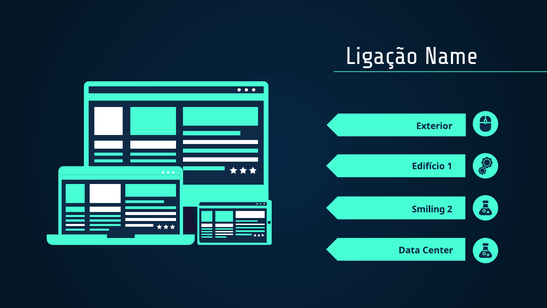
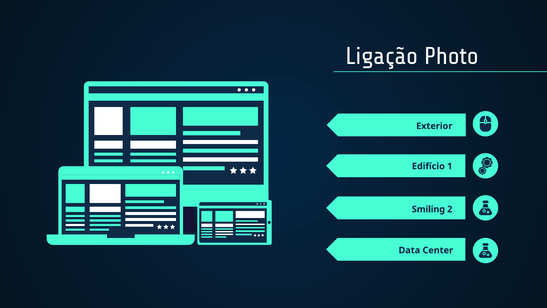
Name: Name -> Photo
